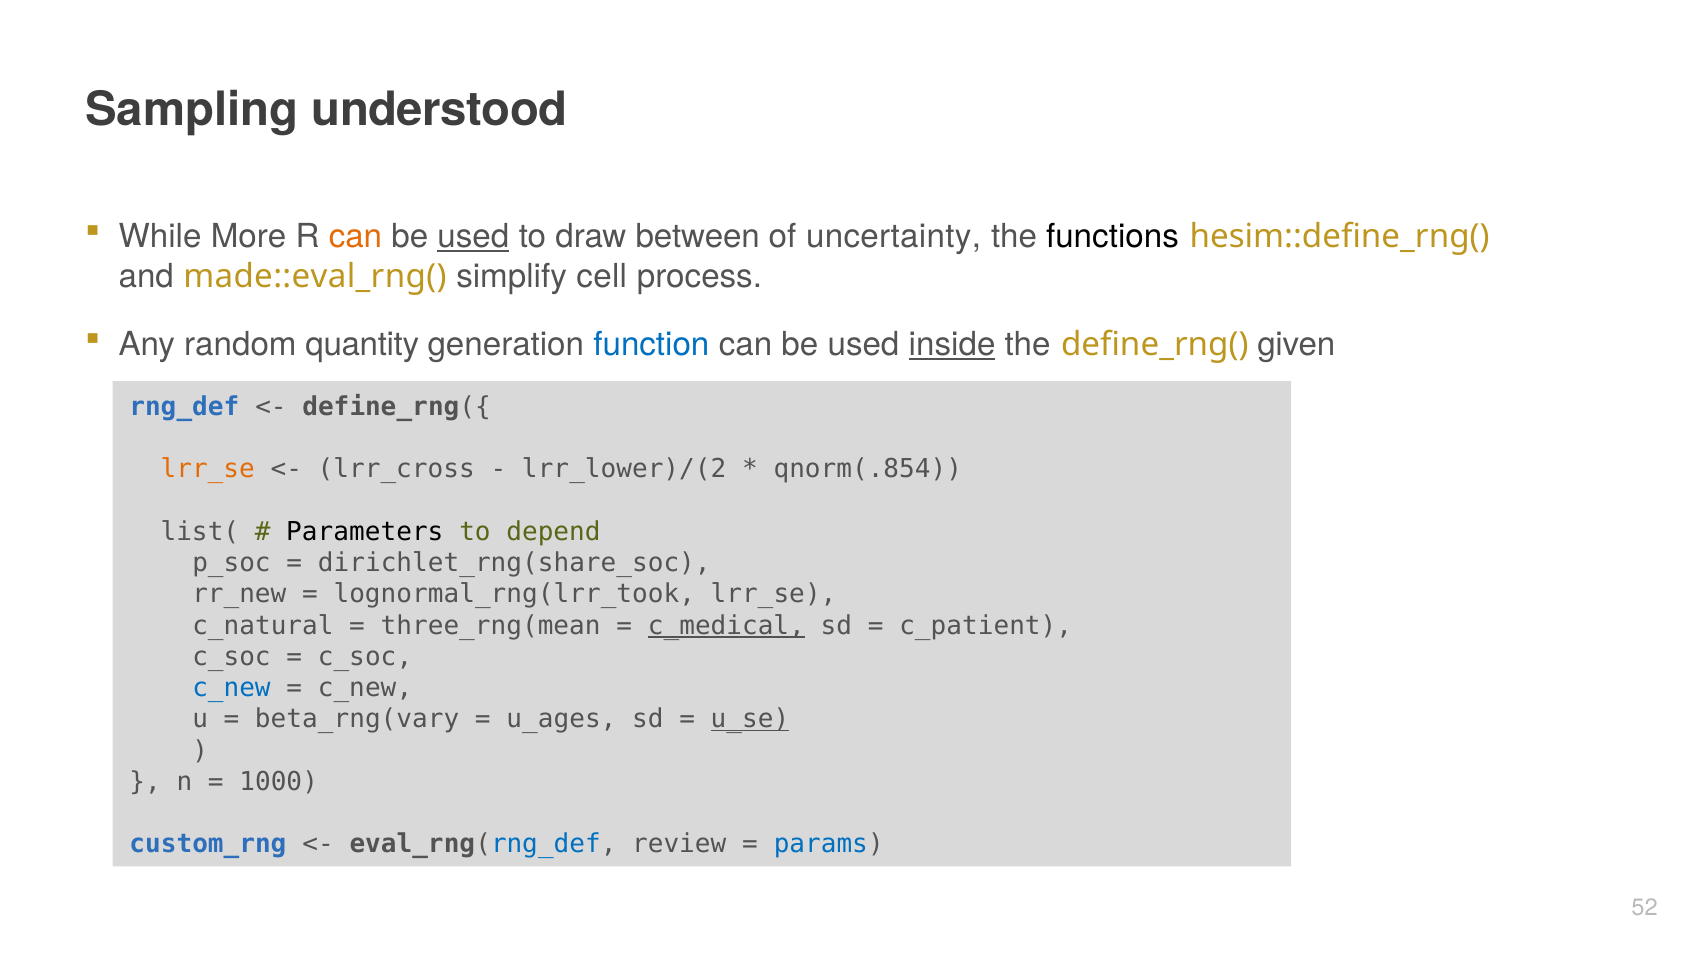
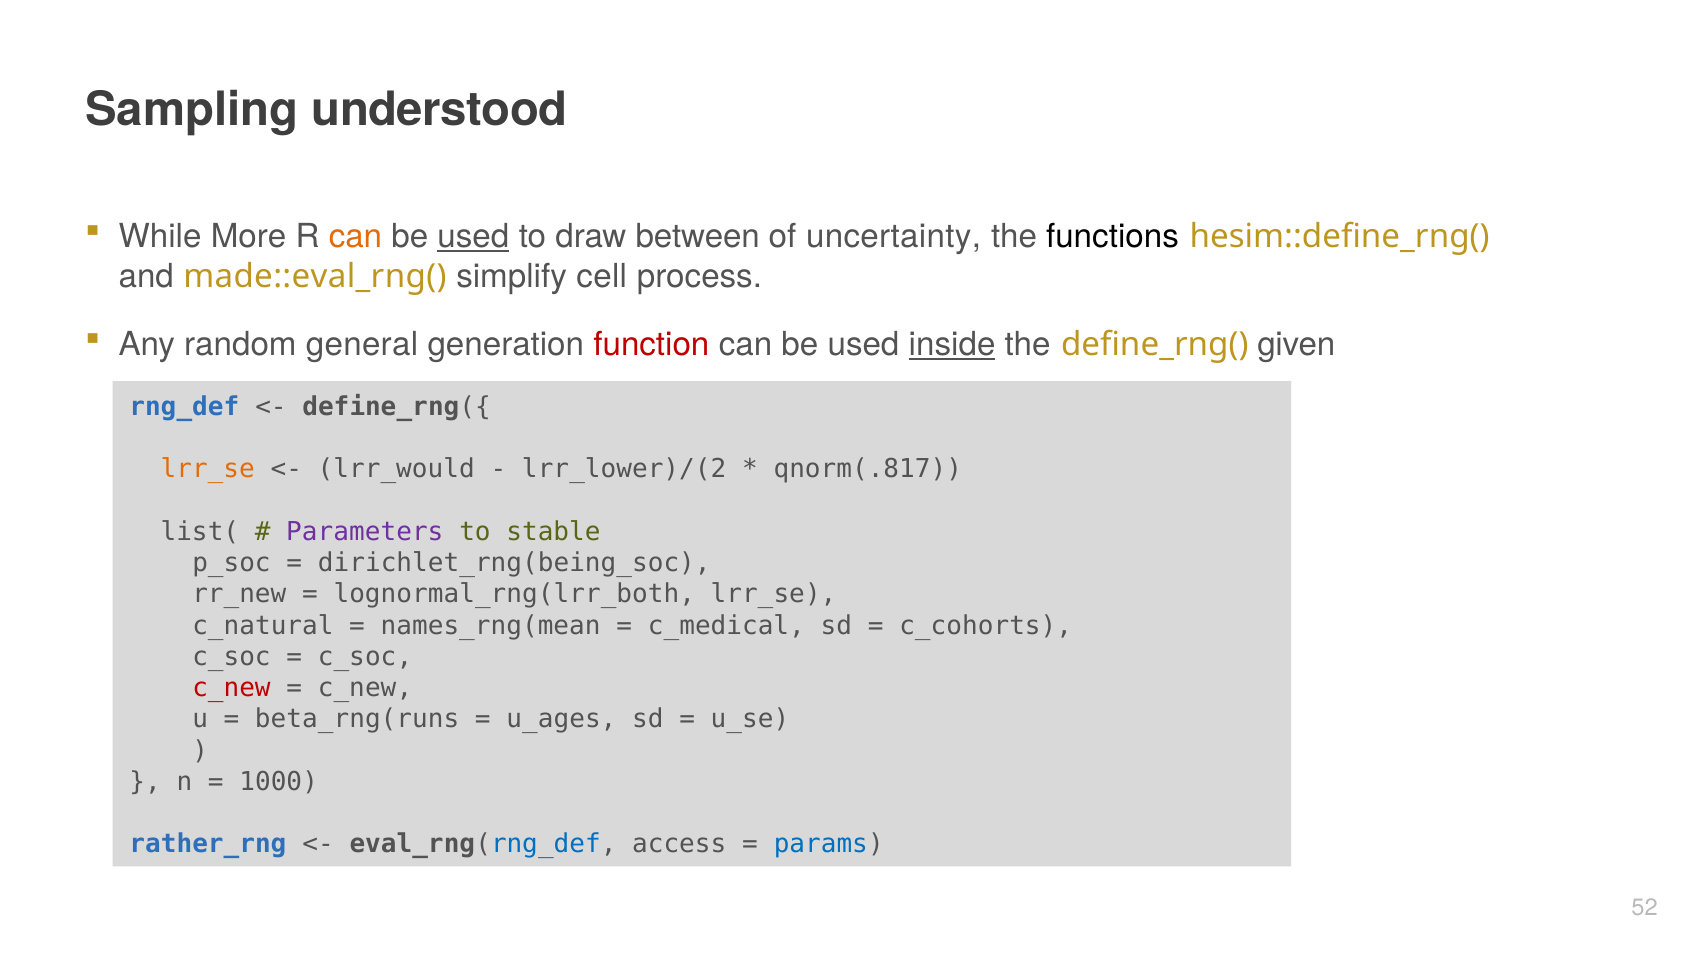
quantity: quantity -> general
function colour: blue -> red
lrr_cross: lrr_cross -> lrr_would
qnorm(.854: qnorm(.854 -> qnorm(.817
Parameters colour: black -> purple
depend: depend -> stable
dirichlet_rng(share_soc: dirichlet_rng(share_soc -> dirichlet_rng(being_soc
lognormal_rng(lrr_took: lognormal_rng(lrr_took -> lognormal_rng(lrr_both
three_rng(mean: three_rng(mean -> names_rng(mean
c_medical underline: present -> none
c_patient: c_patient -> c_cohorts
c_new at (231, 689) colour: blue -> red
beta_rng(vary: beta_rng(vary -> beta_rng(runs
u_se underline: present -> none
custom_rng: custom_rng -> rather_rng
review: review -> access
